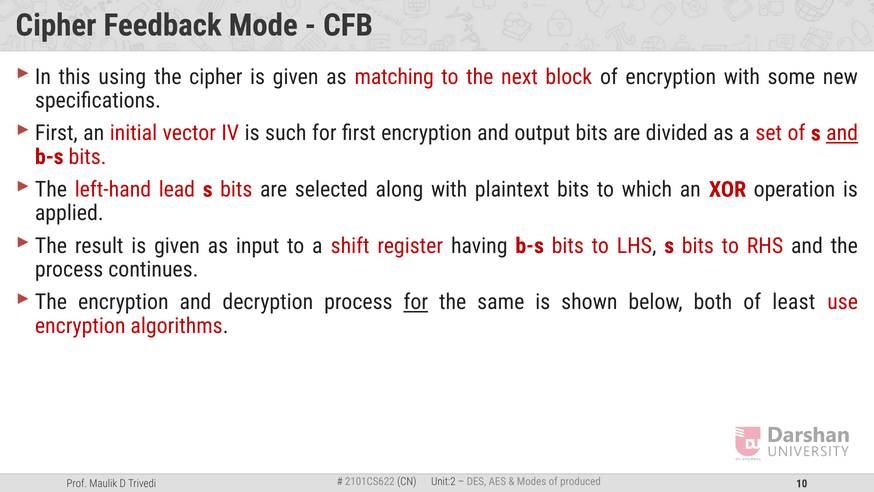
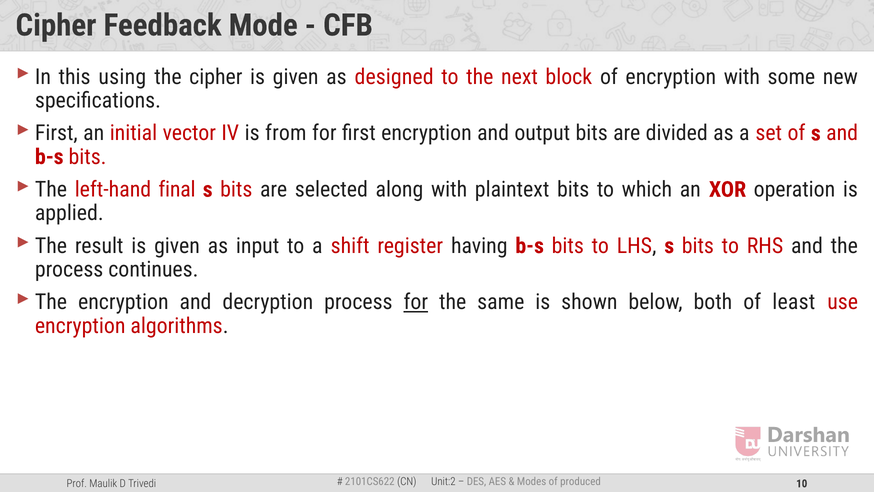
matching: matching -> designed
such: such -> from
and at (842, 133) underline: present -> none
lead: lead -> final
